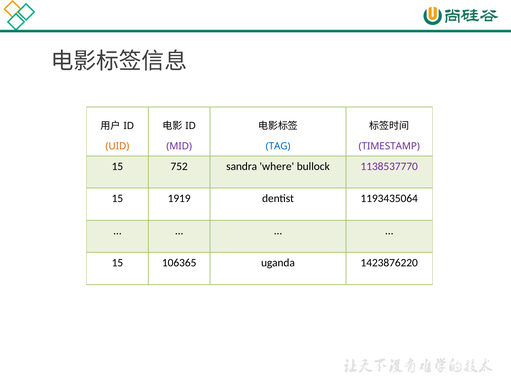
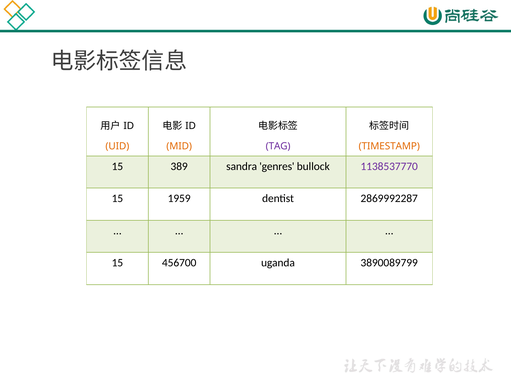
MID colour: purple -> orange
TAG colour: blue -> purple
TIMESTAMP colour: purple -> orange
752: 752 -> 389
where: where -> genres
1919: 1919 -> 1959
1193435064: 1193435064 -> 2869992287
106365: 106365 -> 456700
1423876220: 1423876220 -> 3890089799
